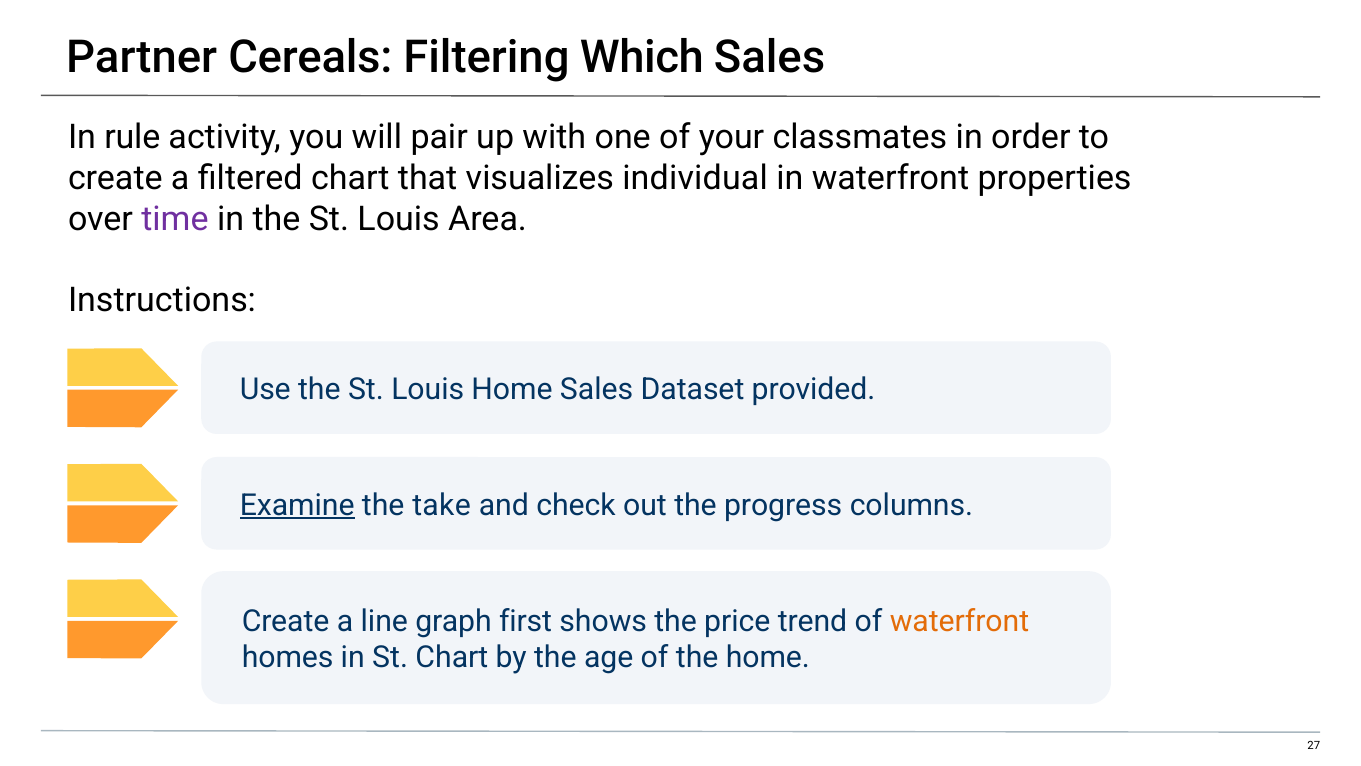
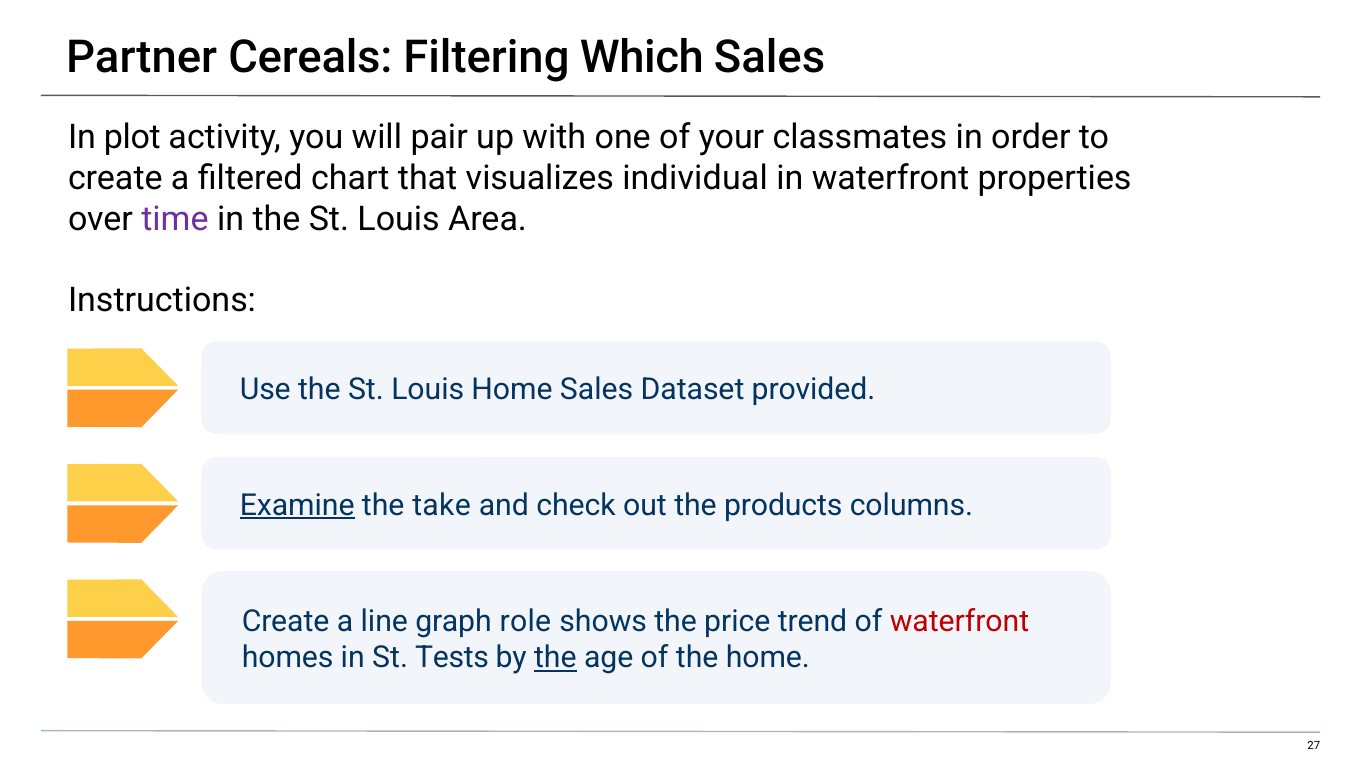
rule: rule -> plot
progress: progress -> products
first: first -> role
waterfront at (960, 621) colour: orange -> red
St Chart: Chart -> Tests
the at (555, 658) underline: none -> present
